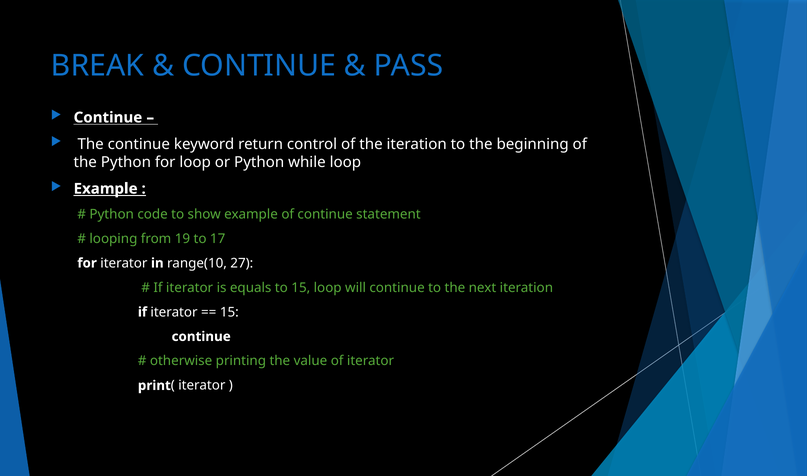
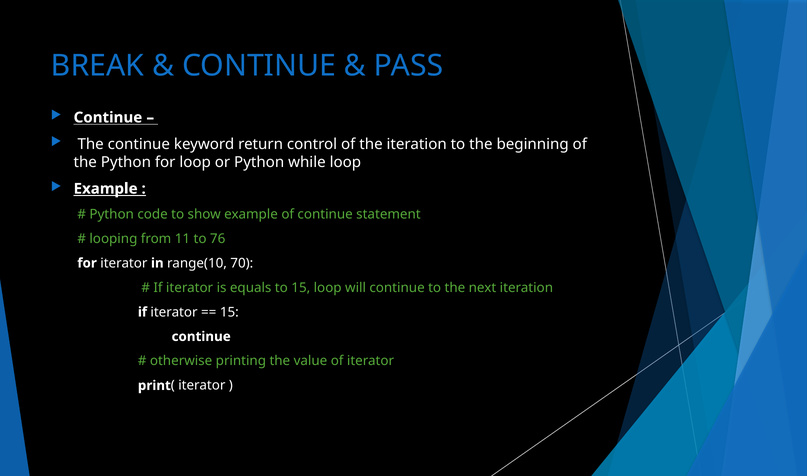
19: 19 -> 11
17: 17 -> 76
27: 27 -> 70
